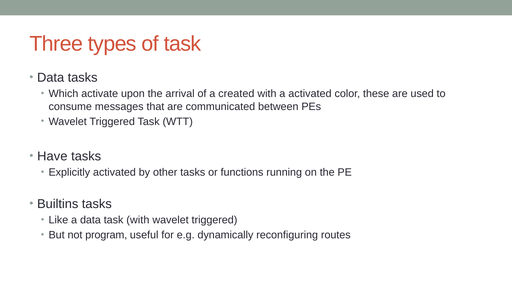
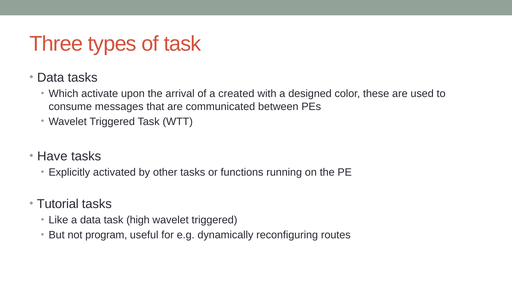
a activated: activated -> designed
Builtins: Builtins -> Tutorial
task with: with -> high
